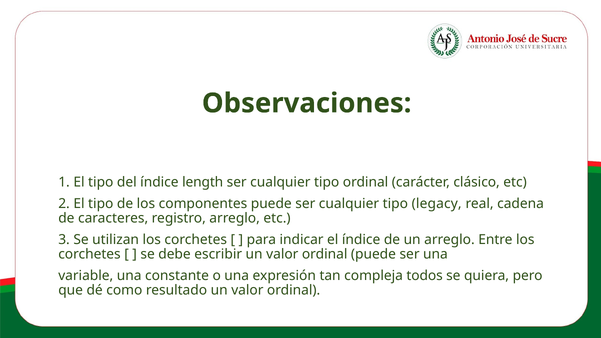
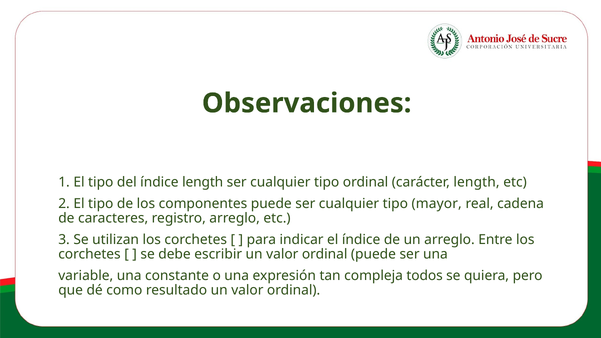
carácter clásico: clásico -> length
legacy: legacy -> mayor
